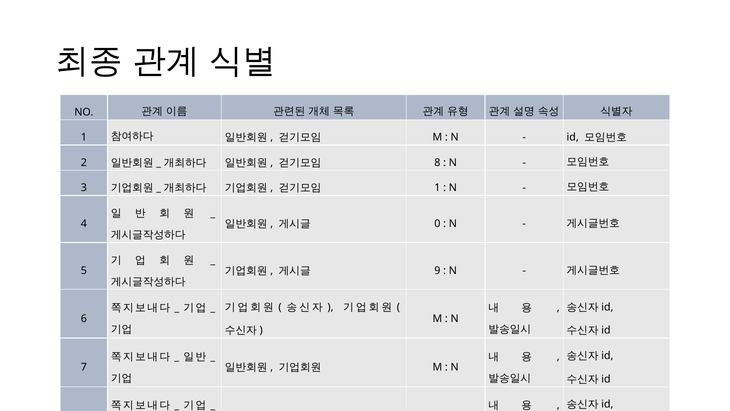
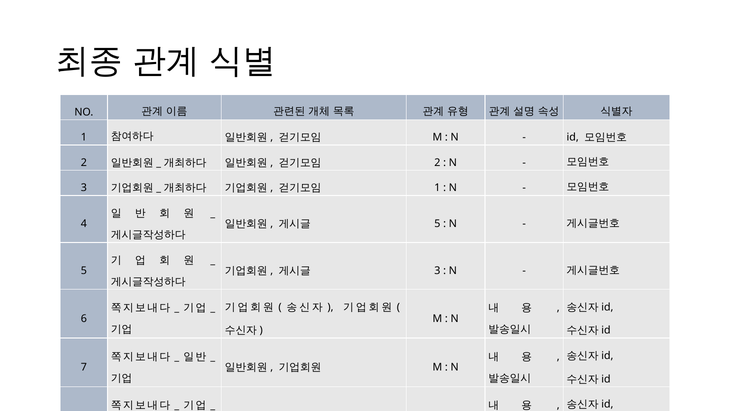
8 at (437, 162): 8 -> 2
0 at (437, 224): 0 -> 5
9 at (437, 271): 9 -> 3
